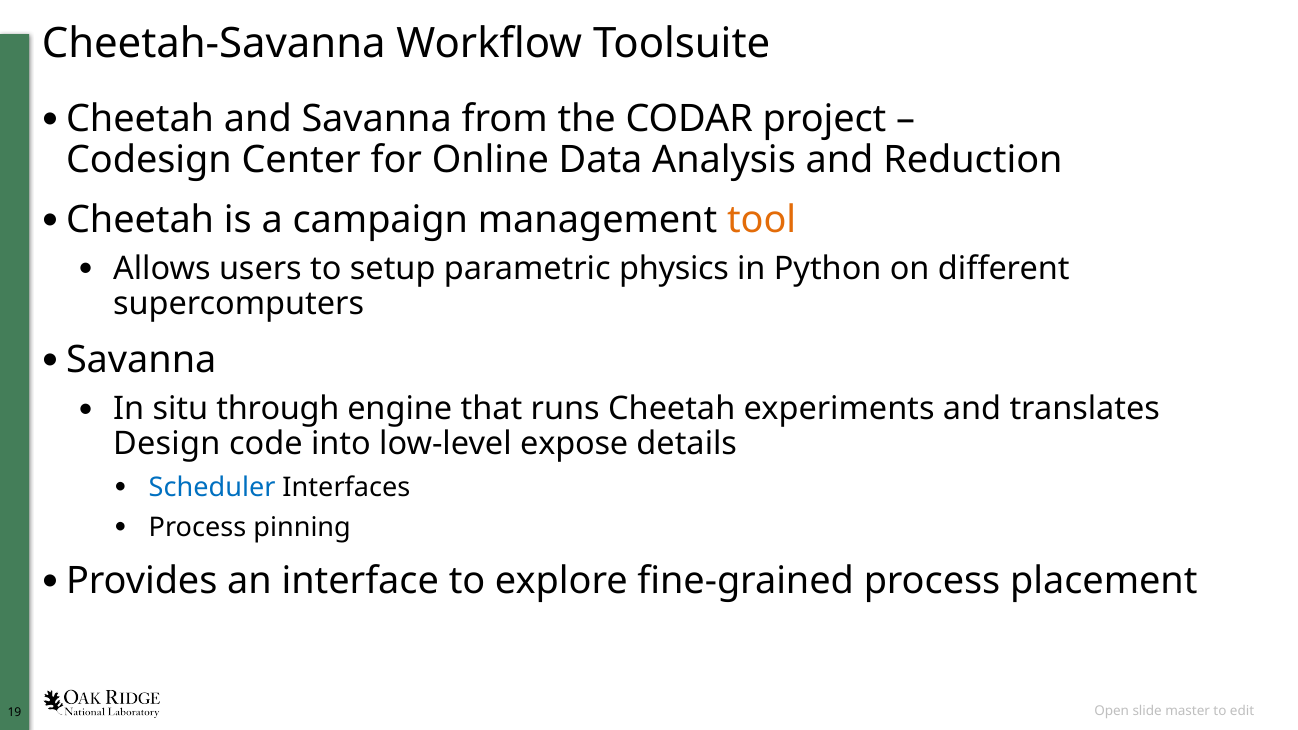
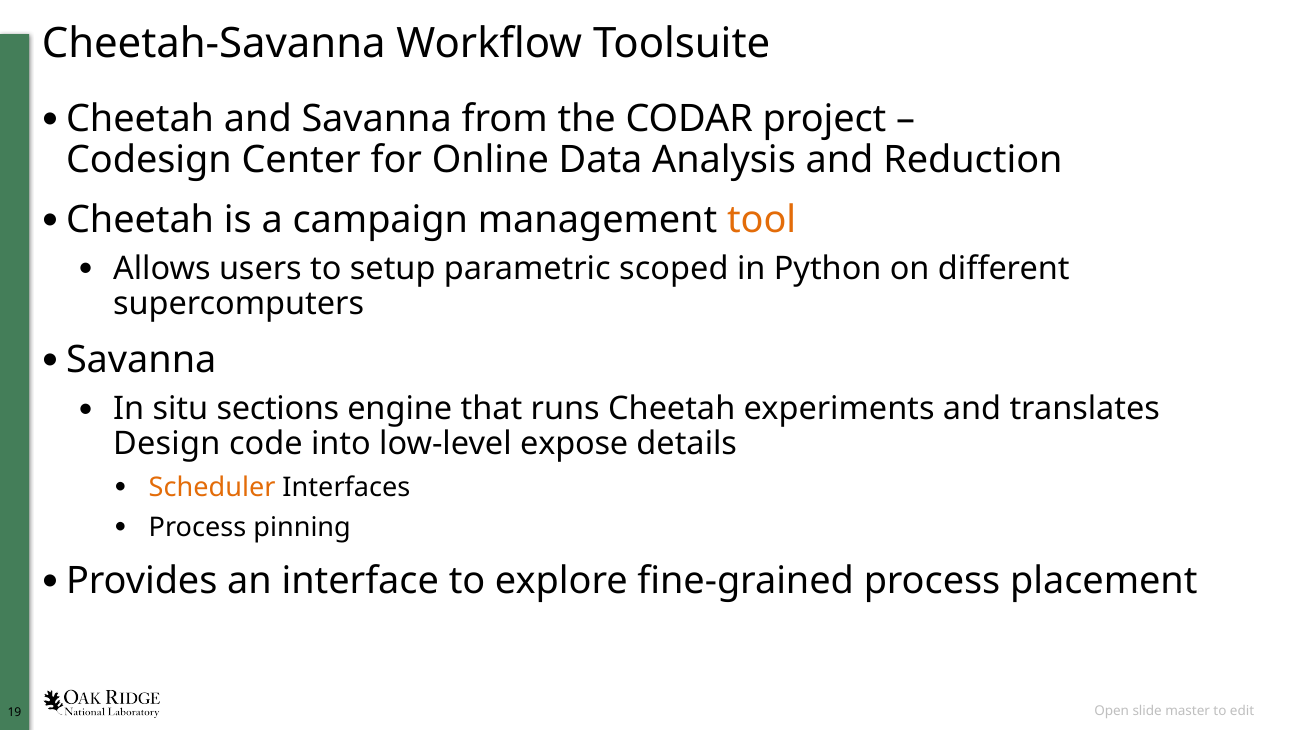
physics: physics -> scoped
through: through -> sections
Scheduler colour: blue -> orange
